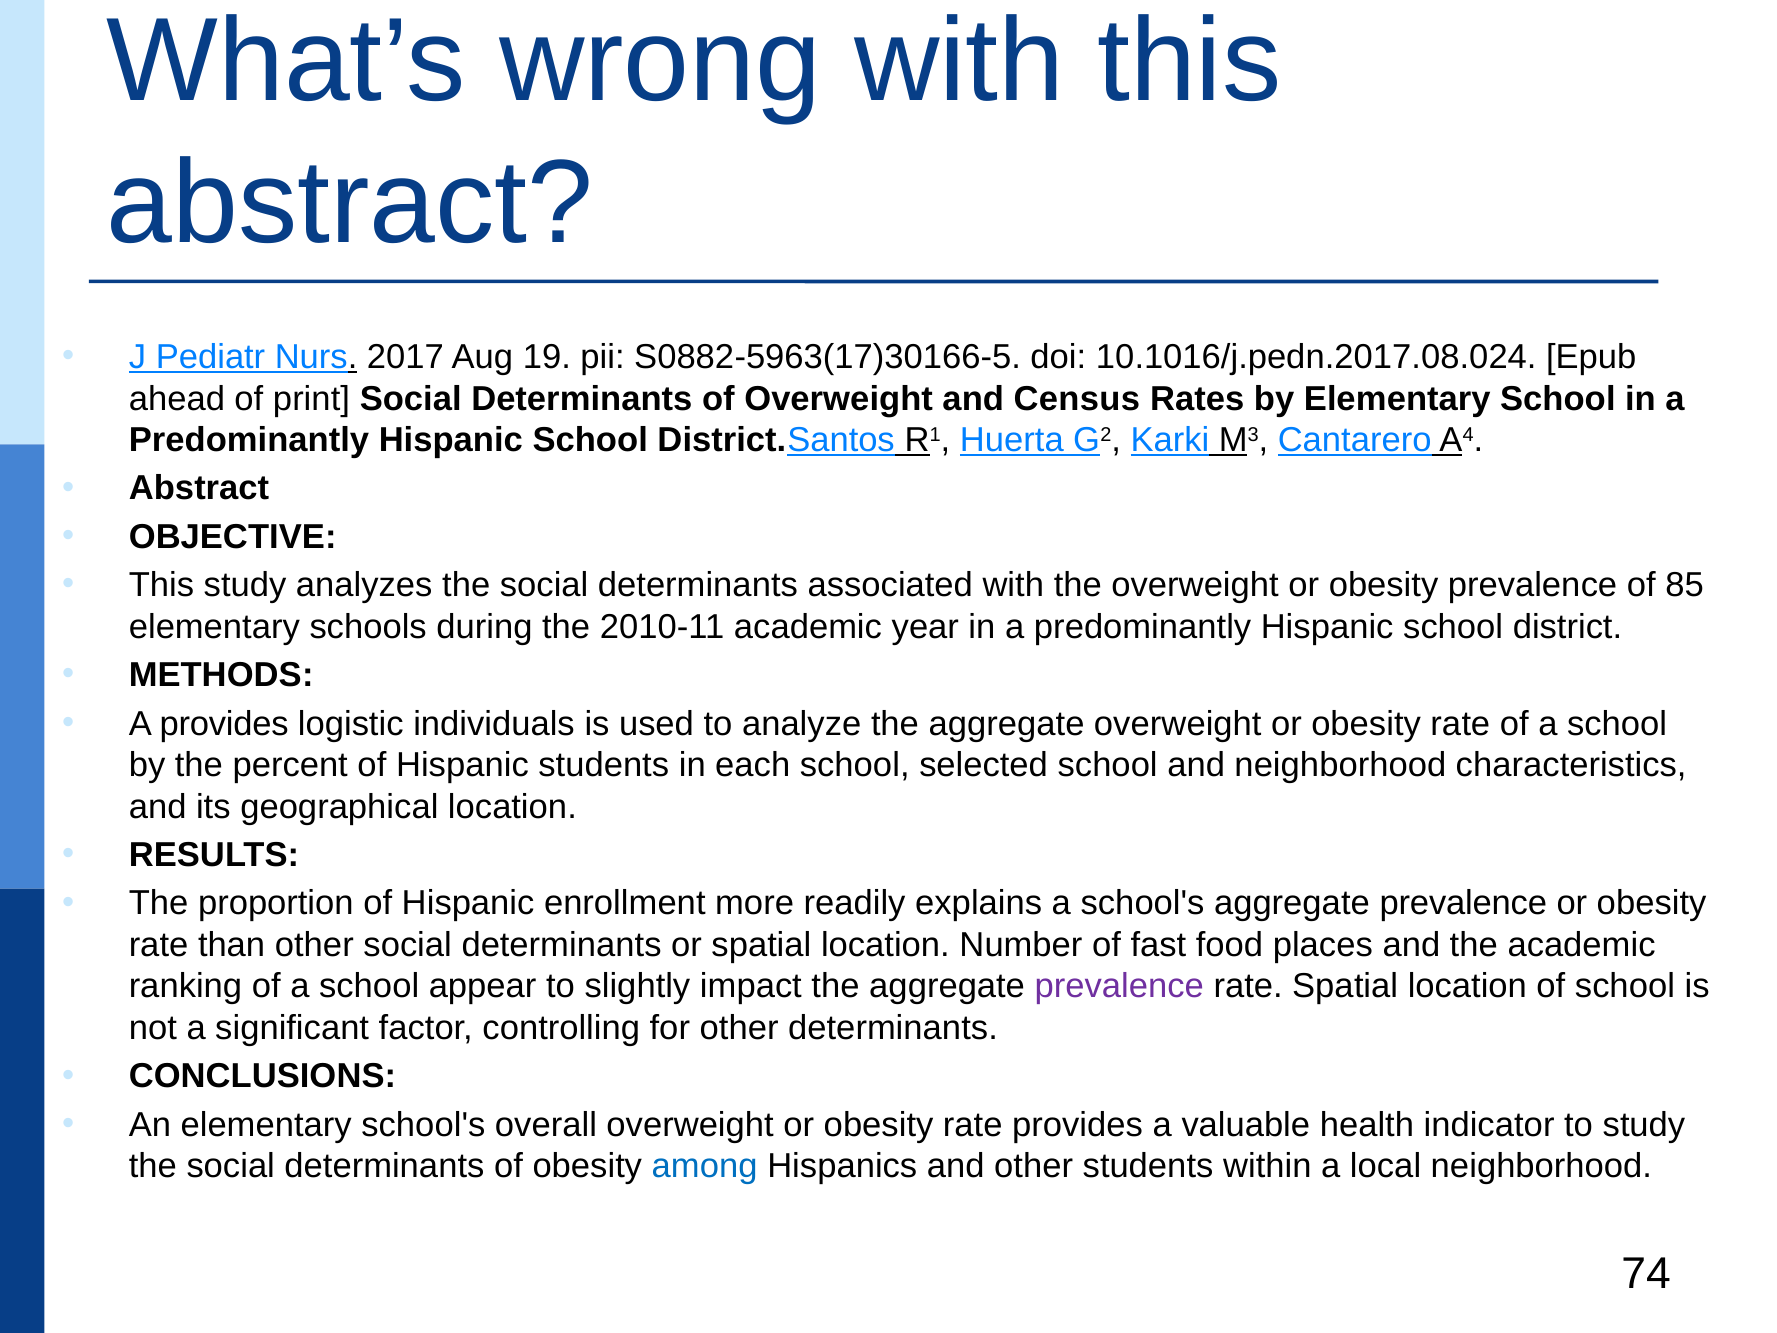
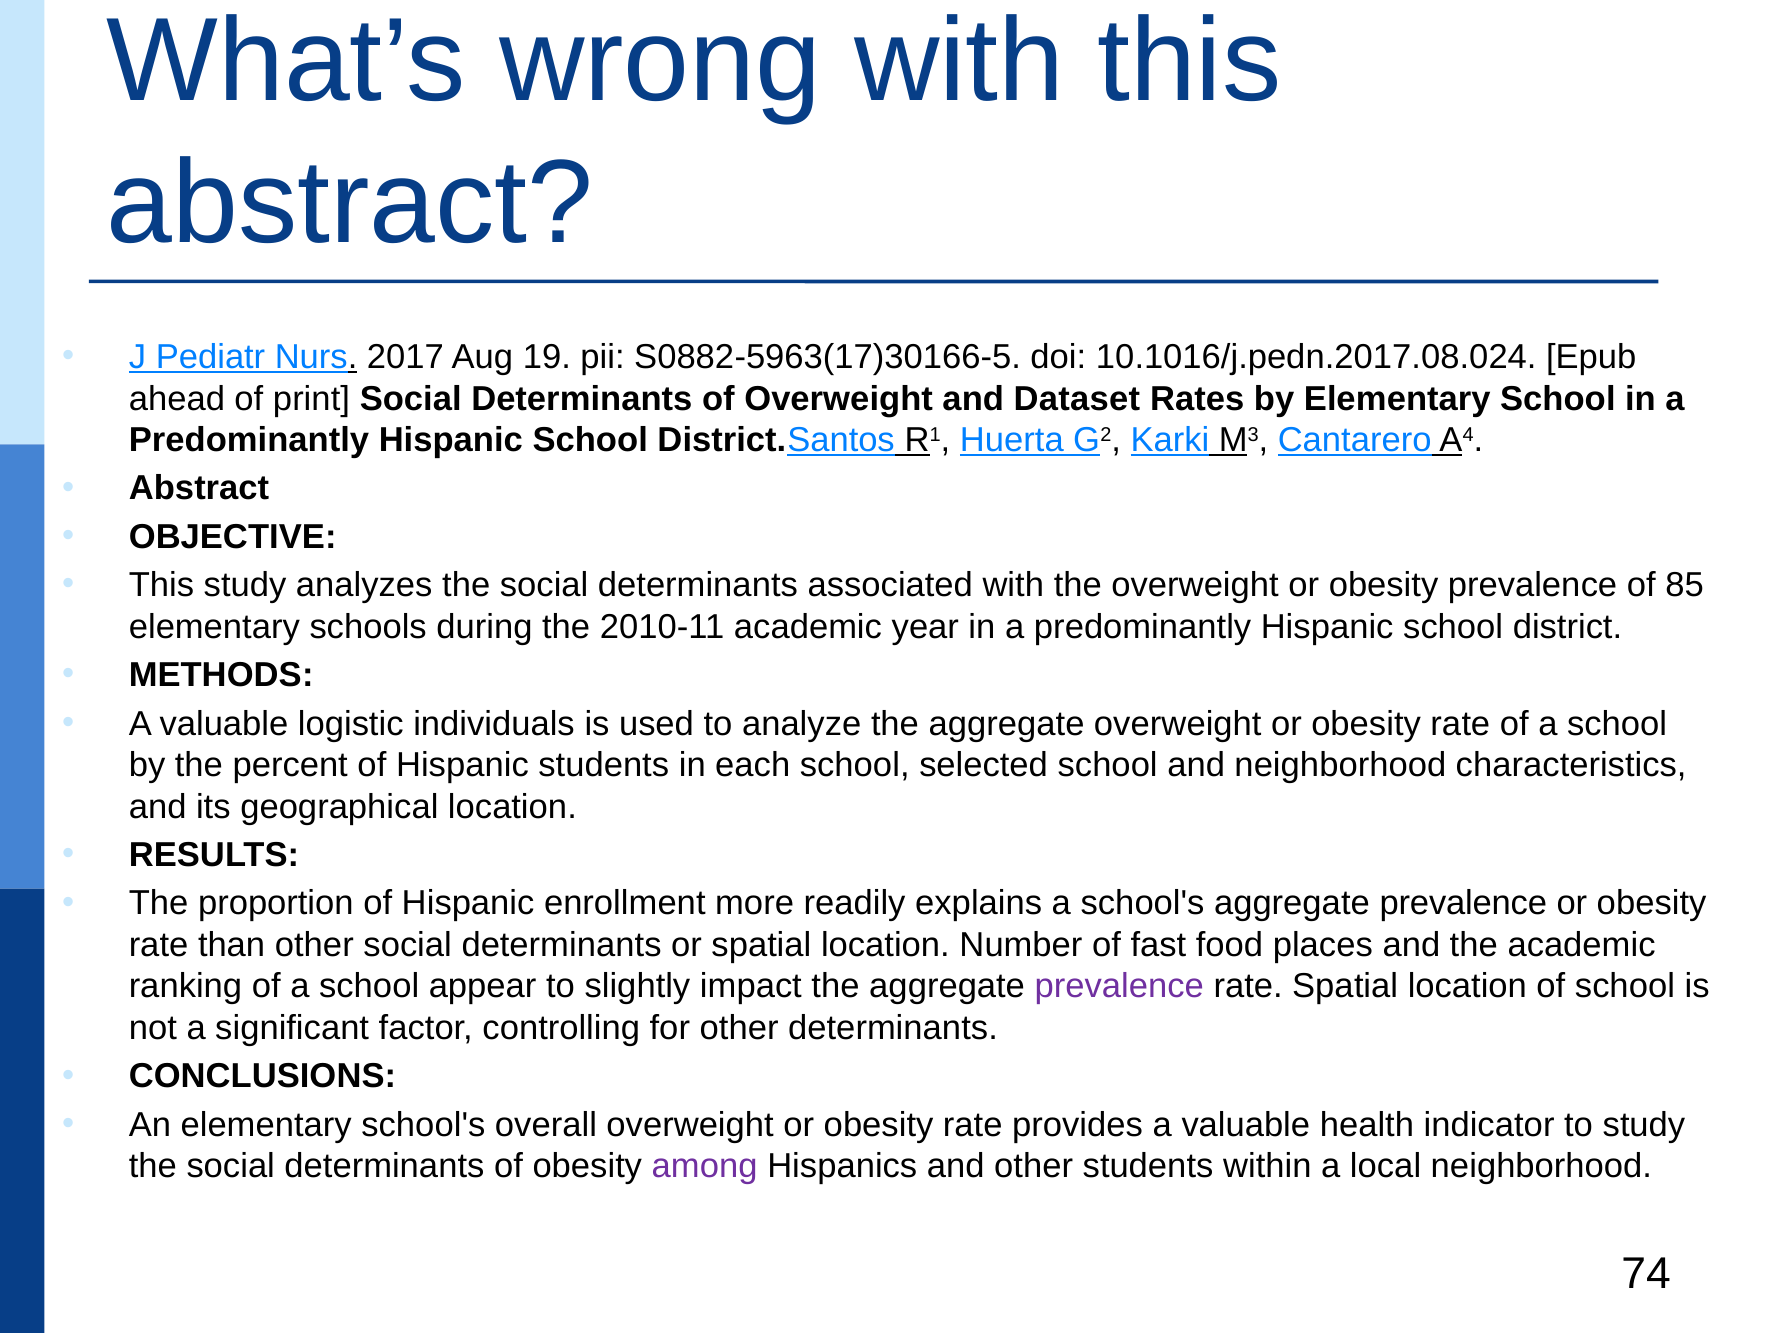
Census: Census -> Dataset
provides at (224, 724): provides -> valuable
among colour: blue -> purple
